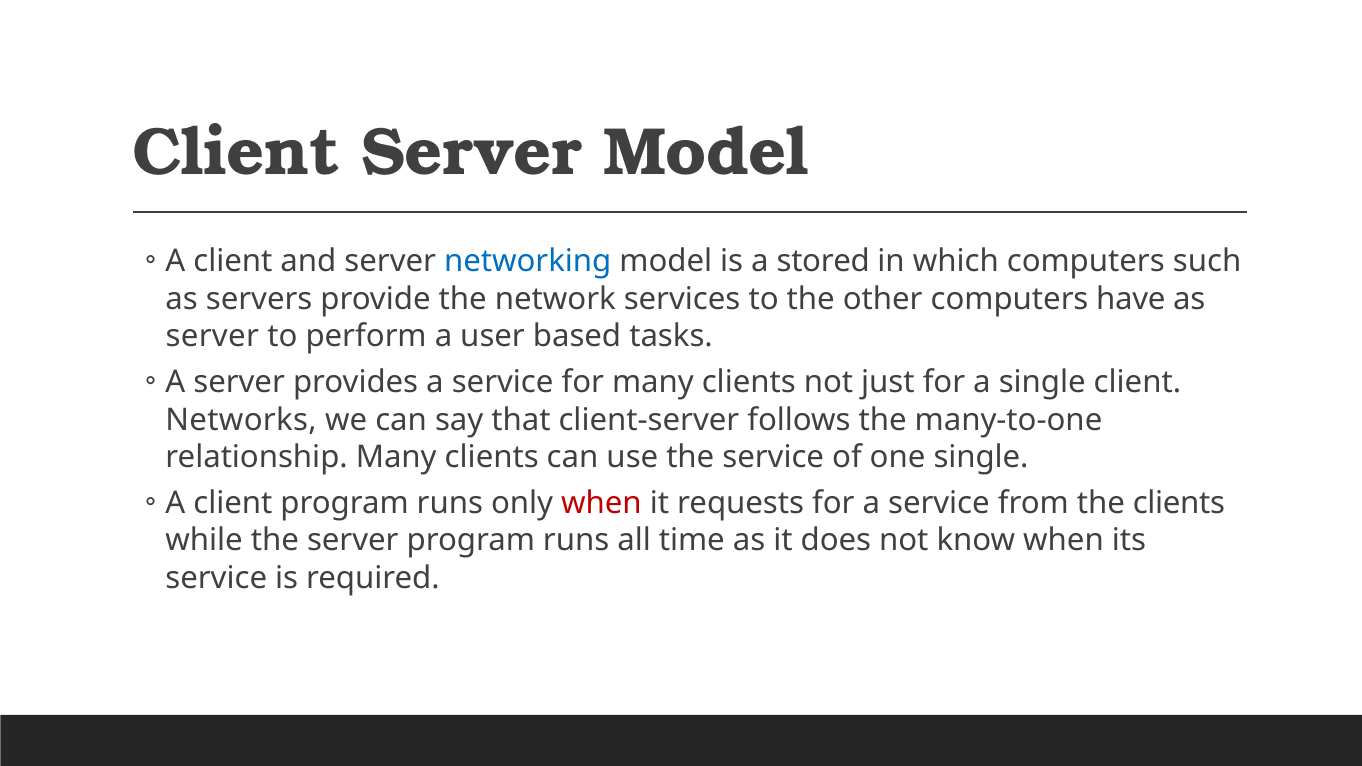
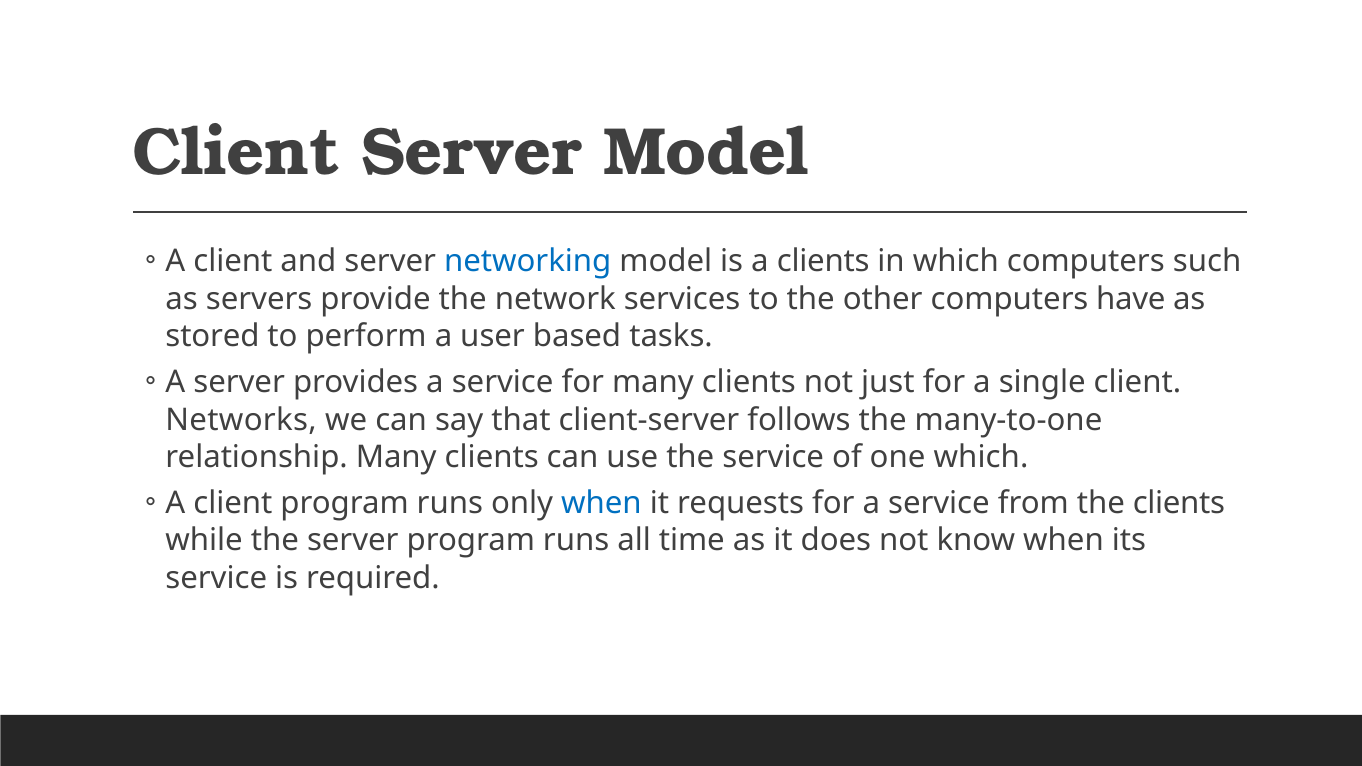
a stored: stored -> clients
server at (212, 336): server -> stored
one single: single -> which
when at (601, 503) colour: red -> blue
